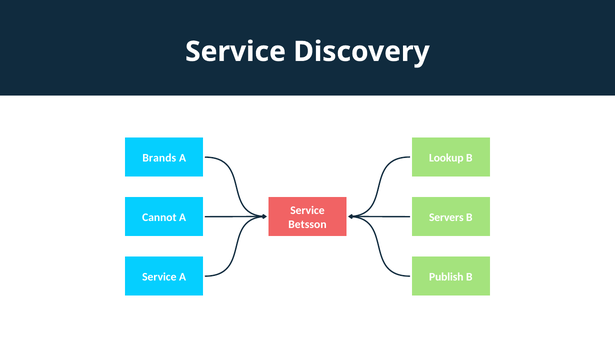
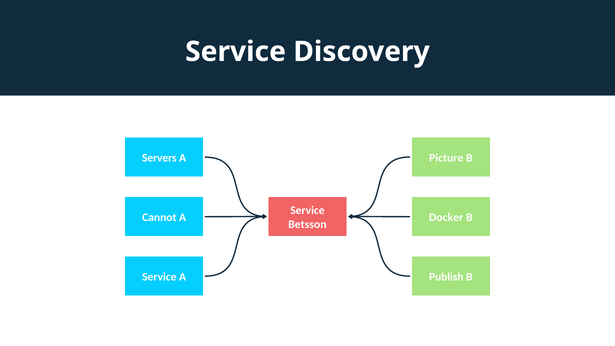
Lookup: Lookup -> Picture
Brands: Brands -> Servers
Servers: Servers -> Docker
